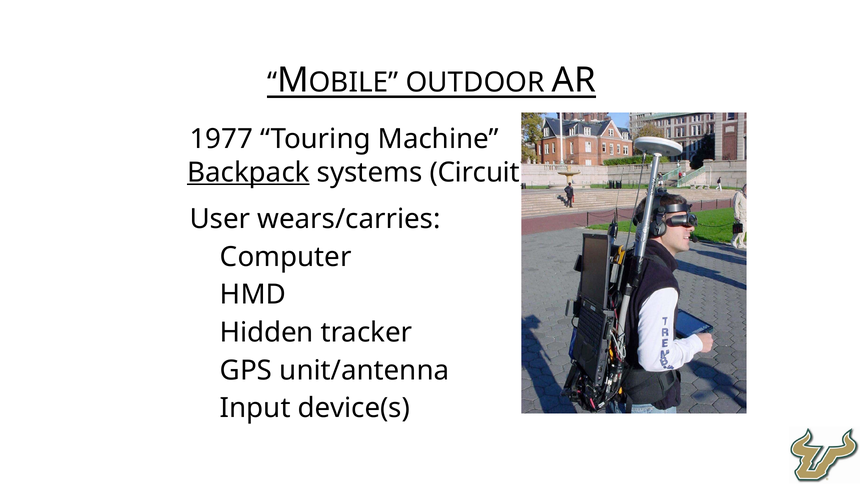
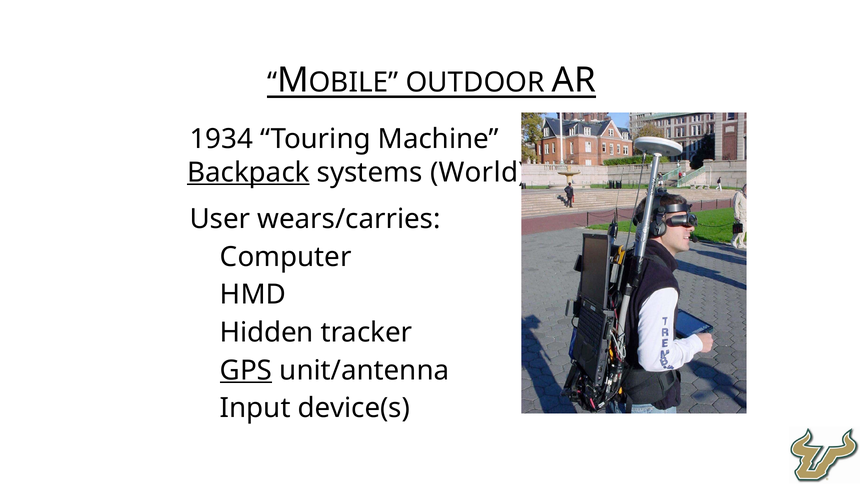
1977: 1977 -> 1934
Circuit: Circuit -> World
GPS underline: none -> present
